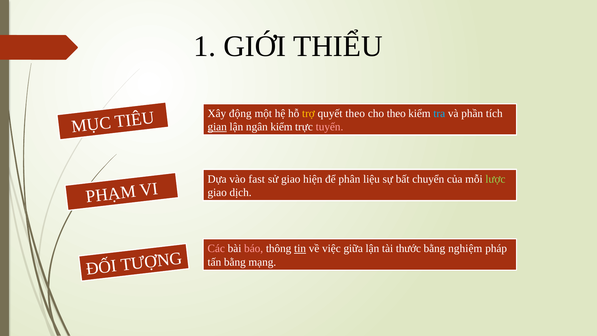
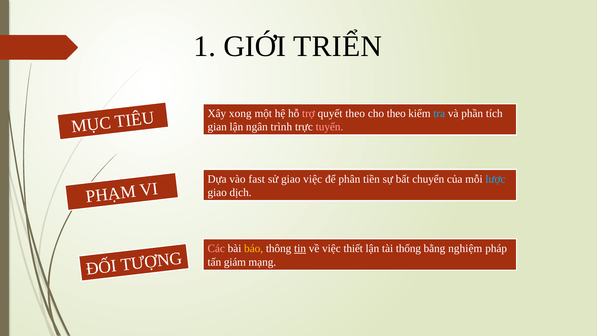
THIỂU: THIỂU -> TRIỂN
động: động -> xong
trợ colour: yellow -> pink
gian underline: present -> none
ngân kiểm: kiểm -> trình
giao hiện: hiện -> việc
liệu: liệu -> tiền
lược colour: light green -> light blue
báo colour: pink -> yellow
giữa: giữa -> thiết
thước: thước -> thống
tấn bằng: bằng -> giám
